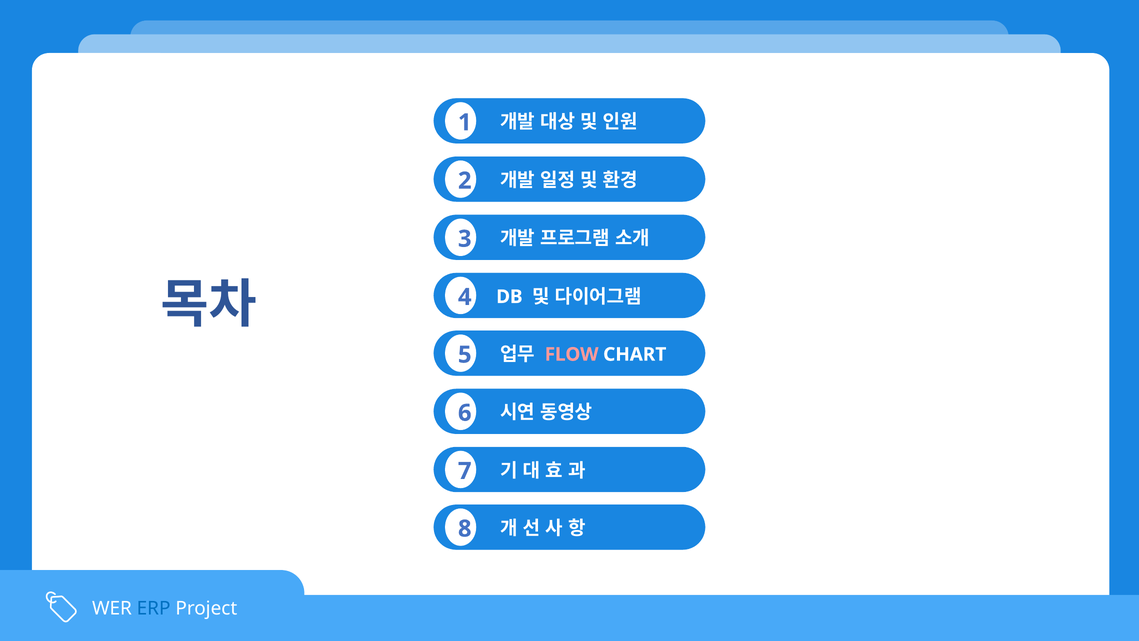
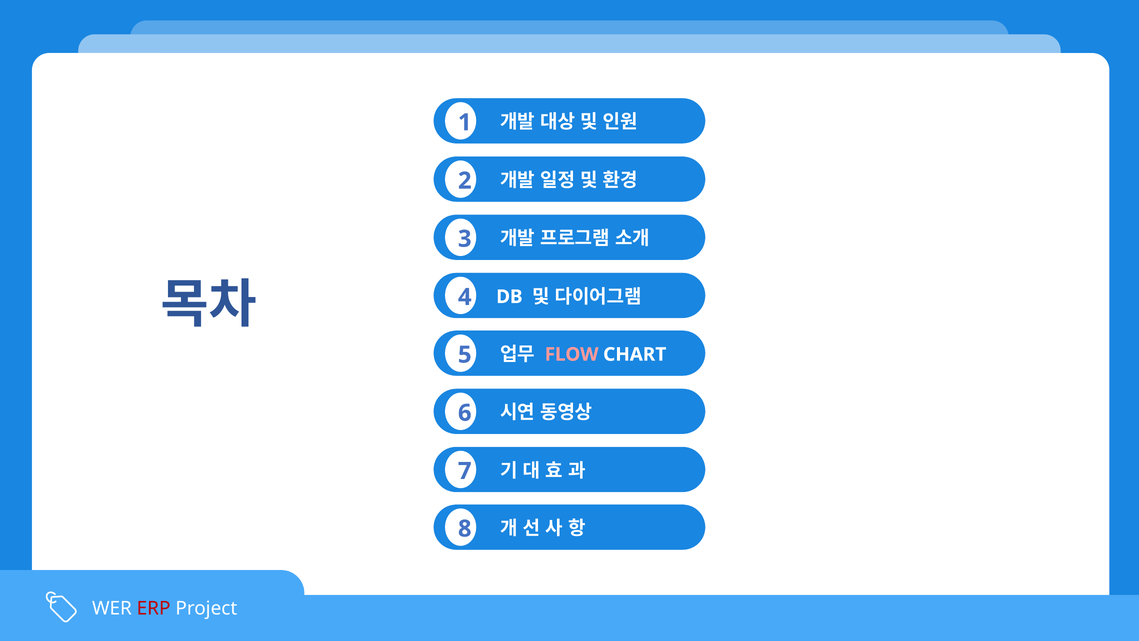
ERP colour: blue -> red
